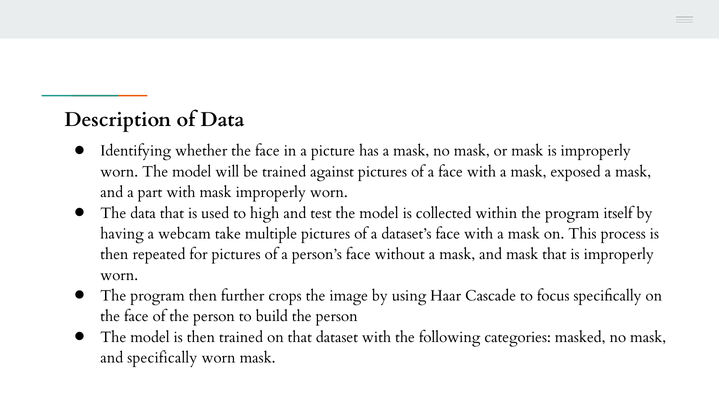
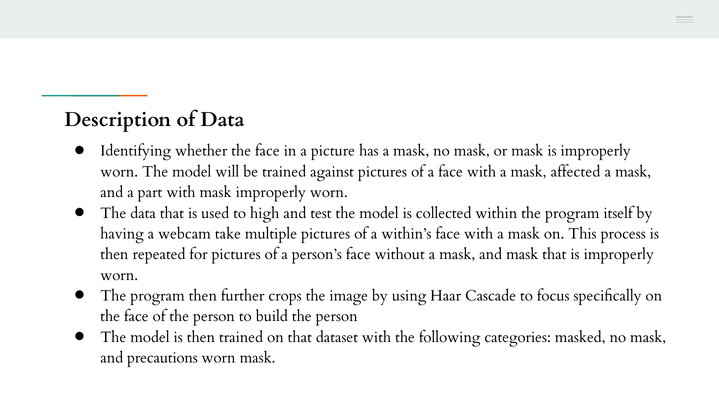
exposed: exposed -> affected
dataset’s: dataset’s -> within’s
and specifically: specifically -> precautions
